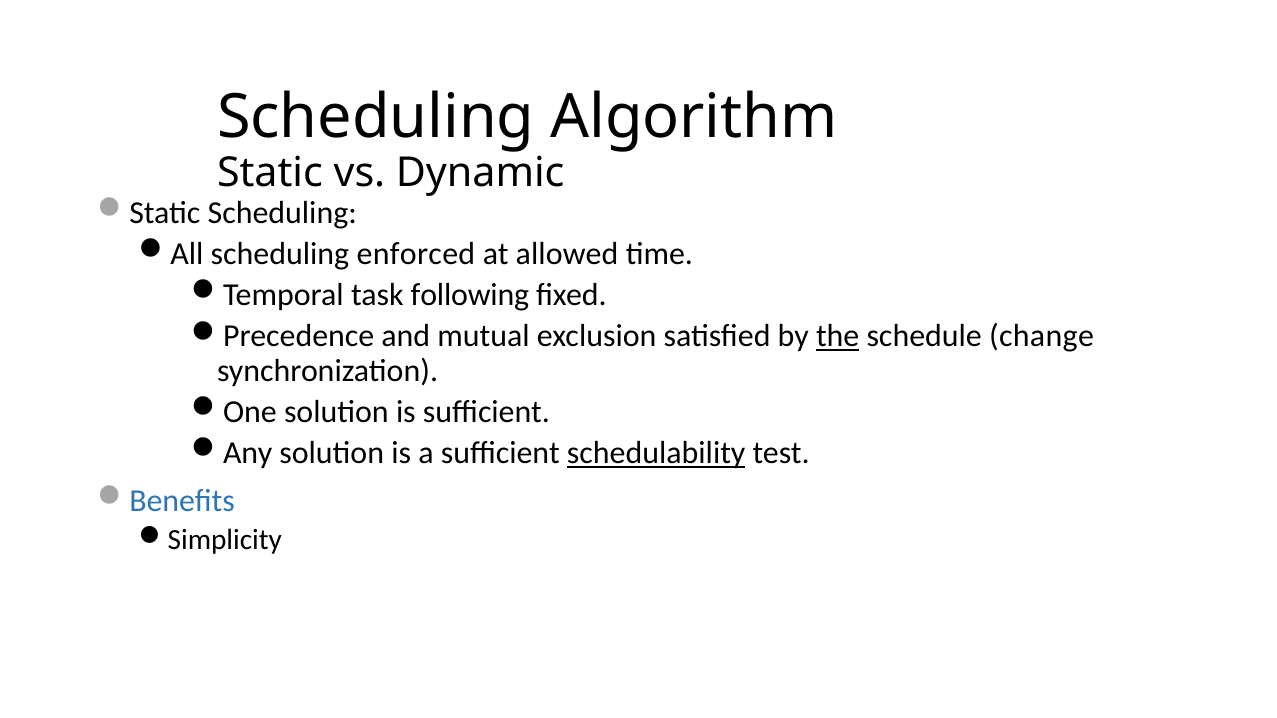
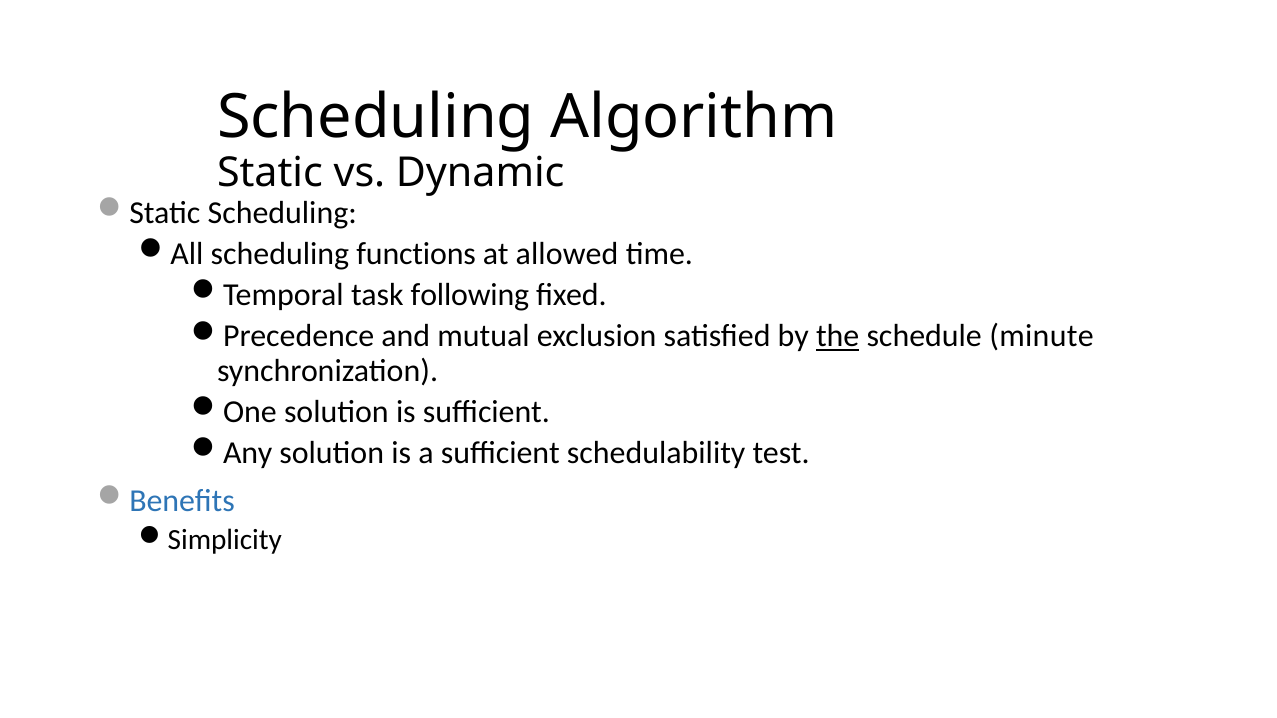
enforced: enforced -> functions
change: change -> minute
schedulability underline: present -> none
